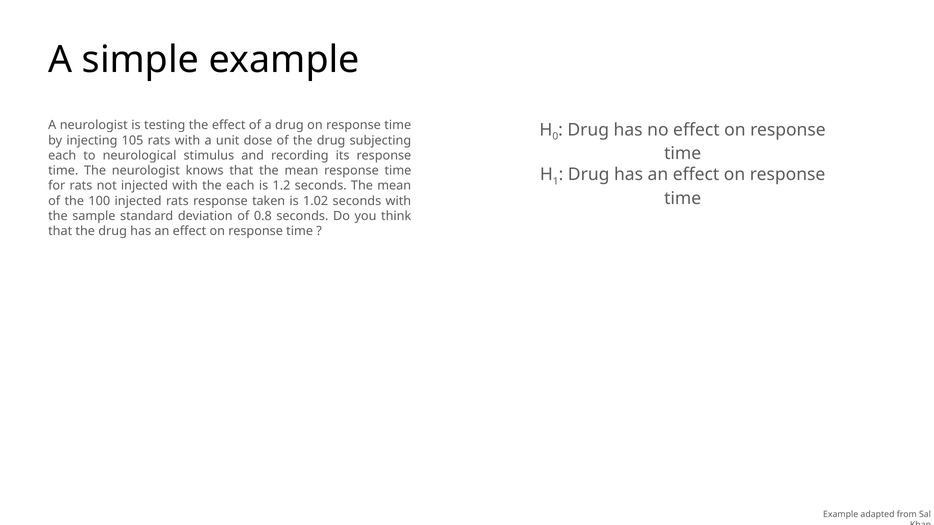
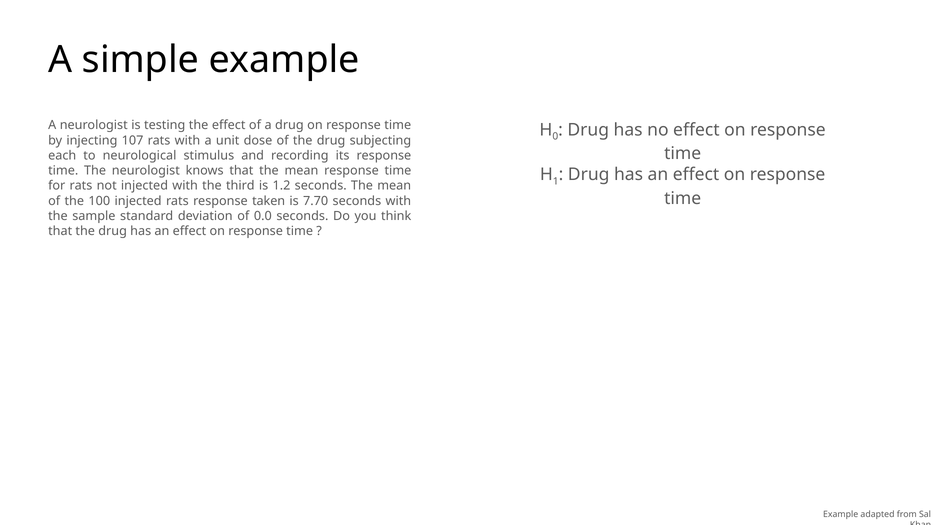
105: 105 -> 107
the each: each -> third
1.02: 1.02 -> 7.70
0.8: 0.8 -> 0.0
